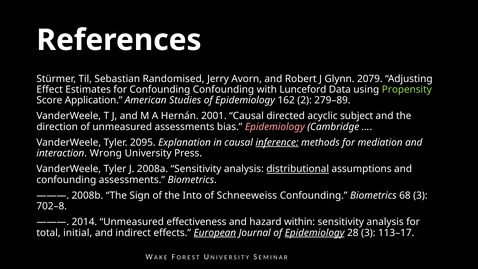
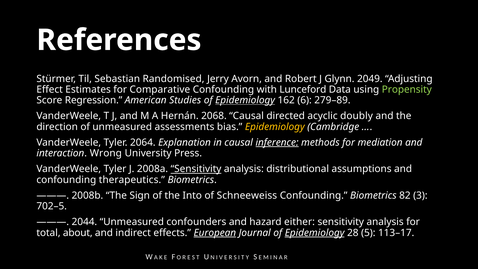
2079: 2079 -> 2049
for Confounding: Confounding -> Comparative
Application: Application -> Regression
Epidemiology at (245, 100) underline: none -> present
2: 2 -> 6
2001: 2001 -> 2068
subject: subject -> doubly
Epidemiology at (275, 127) colour: pink -> yellow
2095: 2095 -> 2064
Sensitivity at (196, 169) underline: none -> present
distributional underline: present -> none
confounding assessments: assessments -> therapeutics
68: 68 -> 82
702–8: 702–8 -> 702–5
2014: 2014 -> 2044
effectiveness: effectiveness -> confounders
within: within -> either
initial: initial -> about
28 3: 3 -> 5
